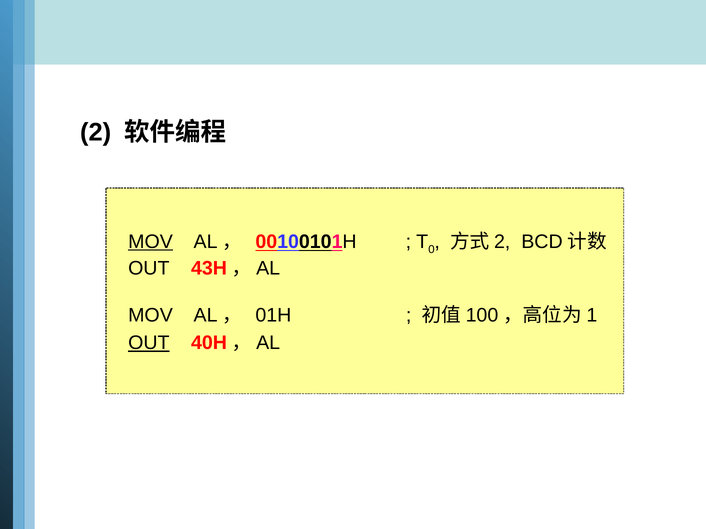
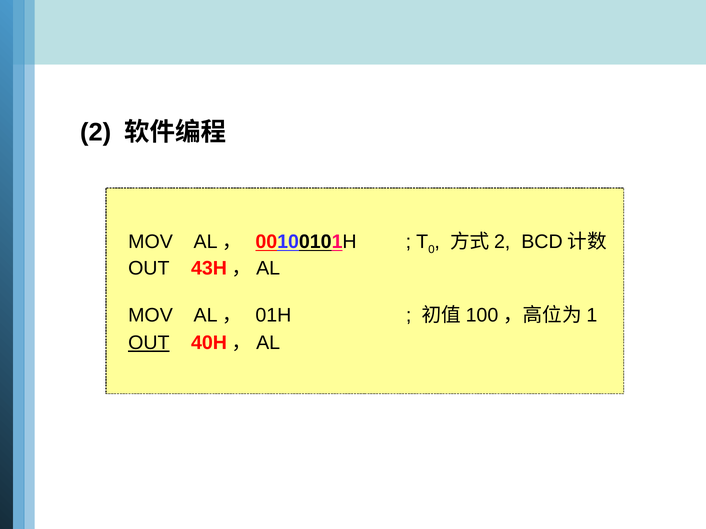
MOV at (150, 242) underline: present -> none
